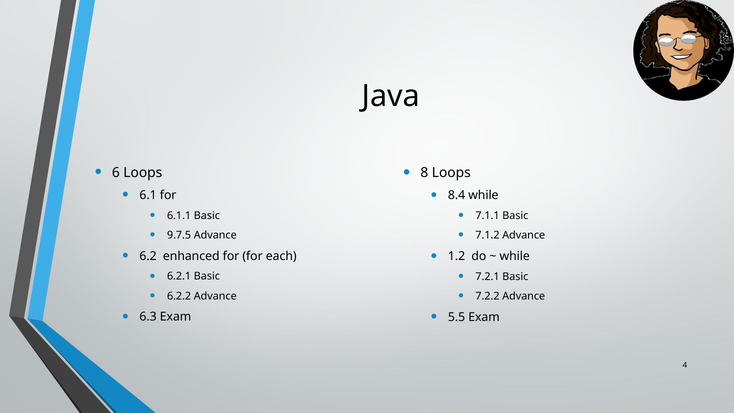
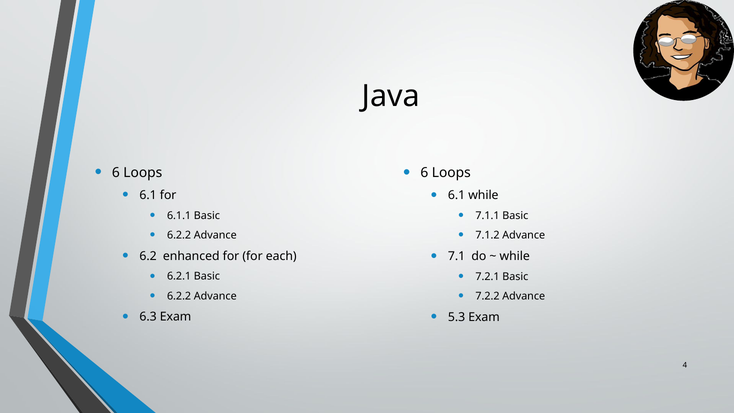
8 at (424, 173): 8 -> 6
8.4 at (457, 195): 8.4 -> 6.1
9.7.5 at (179, 235): 9.7.5 -> 6.2.2
1.2: 1.2 -> 7.1
5.5: 5.5 -> 5.3
